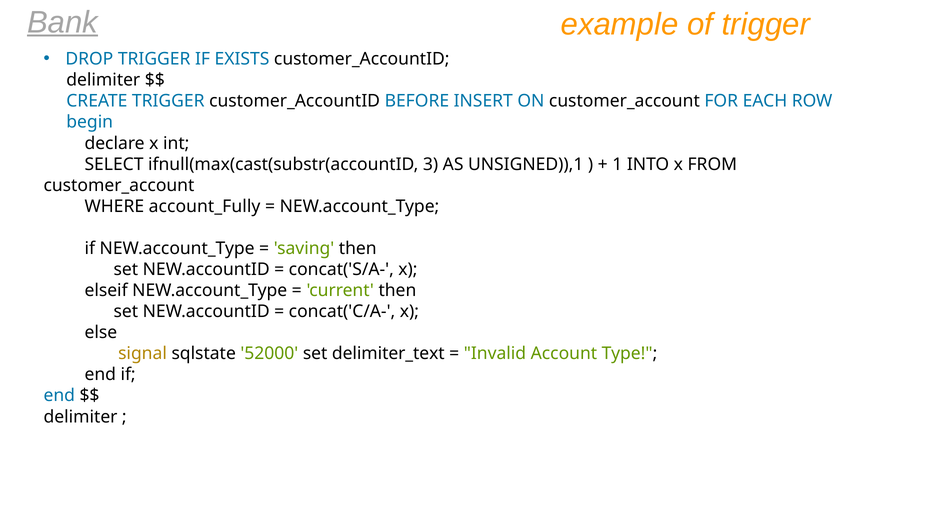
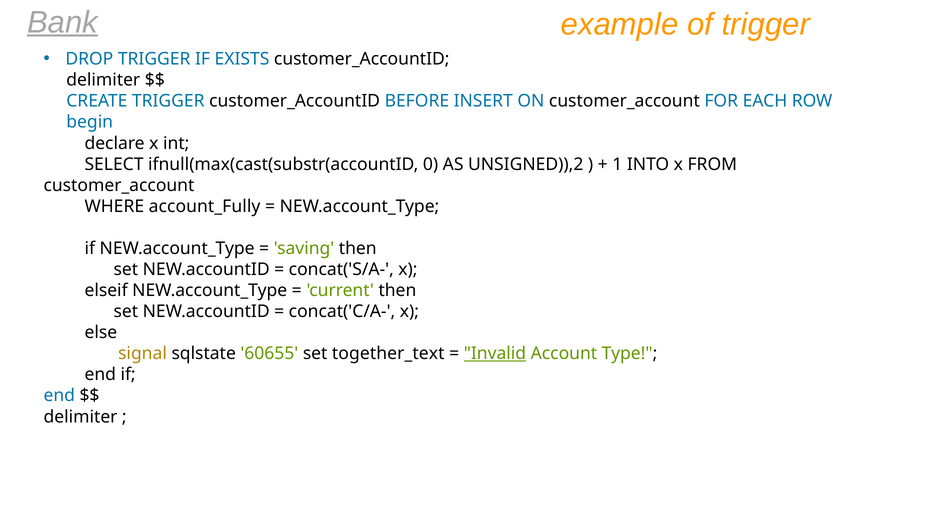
3: 3 -> 0
UNSIGNED)),1: UNSIGNED)),1 -> UNSIGNED)),2
52000: 52000 -> 60655
delimiter_text: delimiter_text -> together_text
Invalid underline: none -> present
